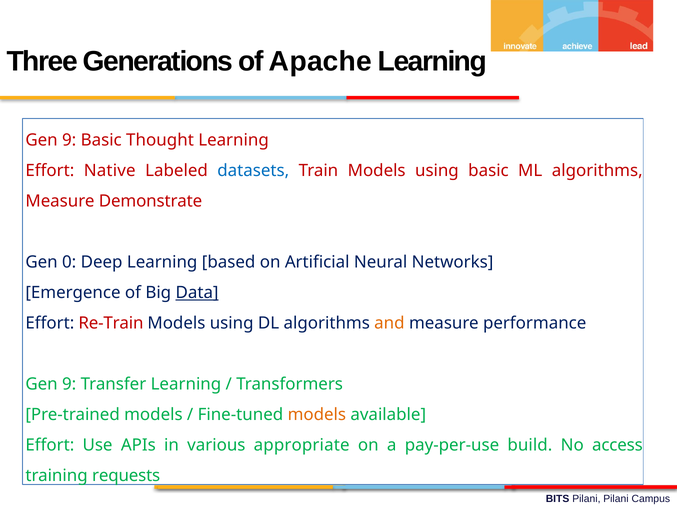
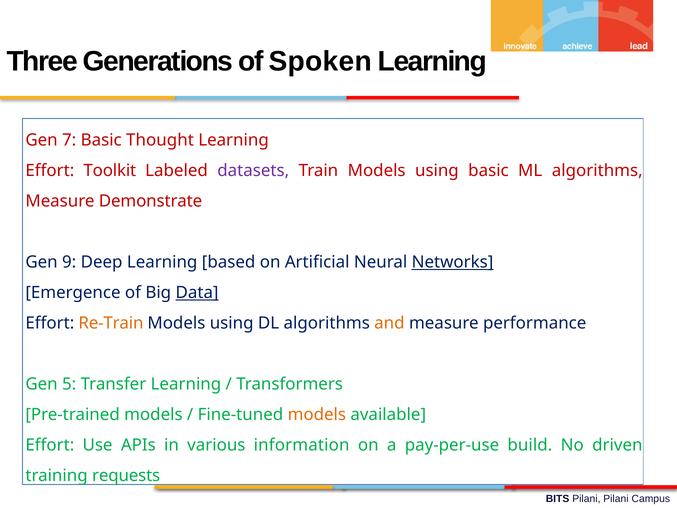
Apache: Apache -> Spoken
9 at (69, 140): 9 -> 7
Native: Native -> Toolkit
datasets colour: blue -> purple
0: 0 -> 9
Networks underline: none -> present
Re-Train colour: red -> orange
9 at (69, 384): 9 -> 5
appropriate: appropriate -> information
access: access -> driven
